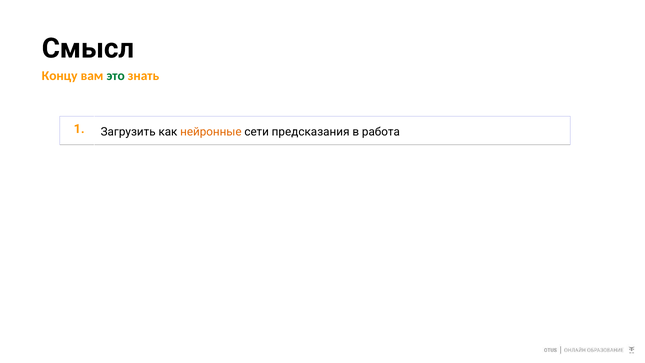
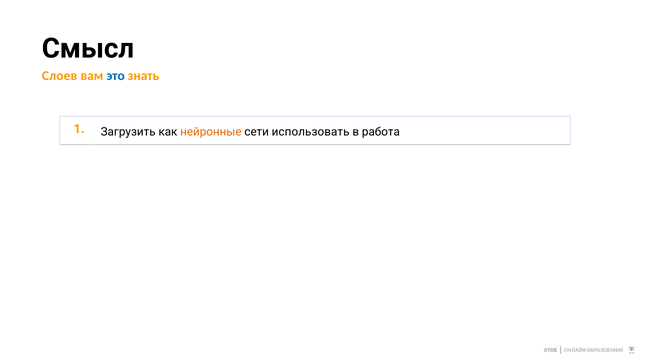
Концу: Концу -> Слоев
это colour: green -> blue
предсказания: предсказания -> использовать
